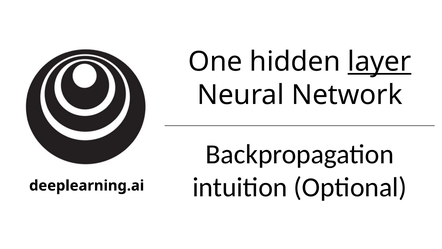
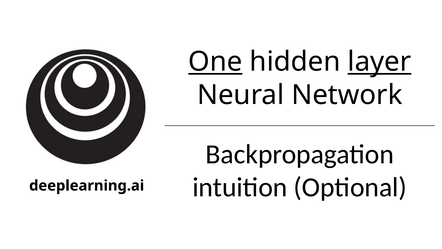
One underline: none -> present
